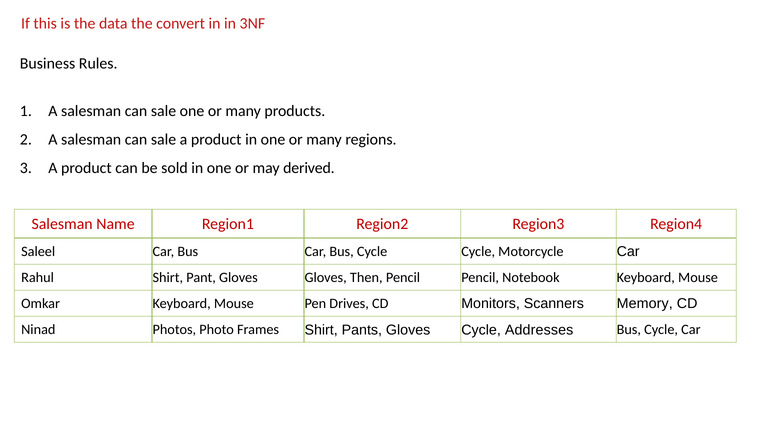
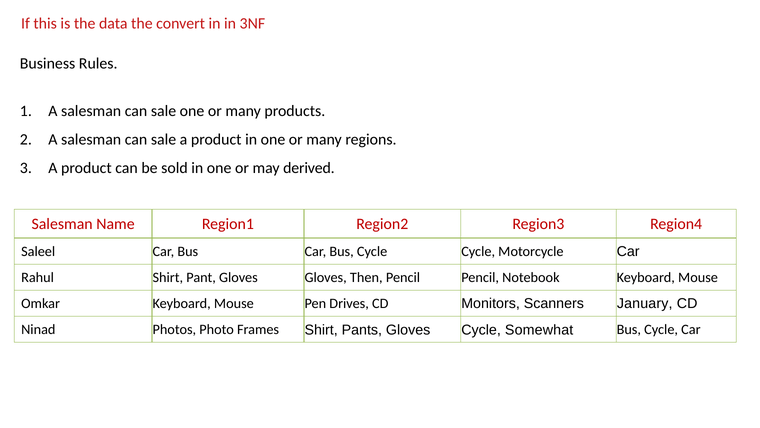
Memory: Memory -> January
Addresses: Addresses -> Somewhat
